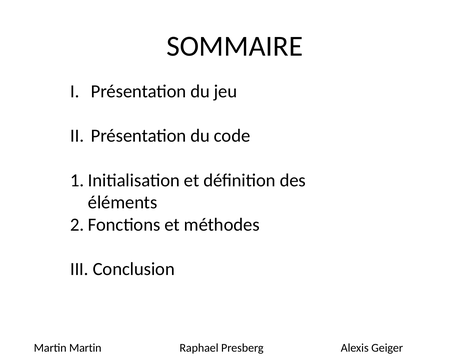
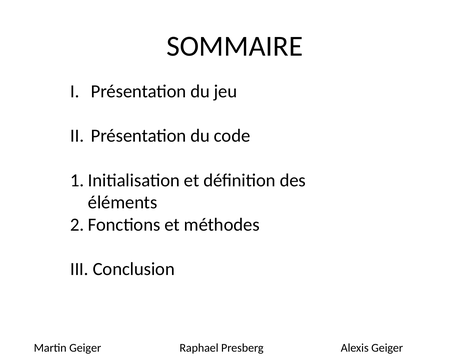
Martin Martin: Martin -> Geiger
